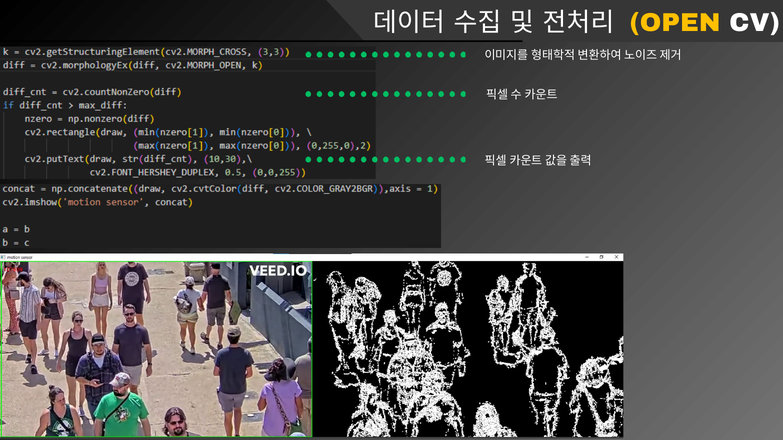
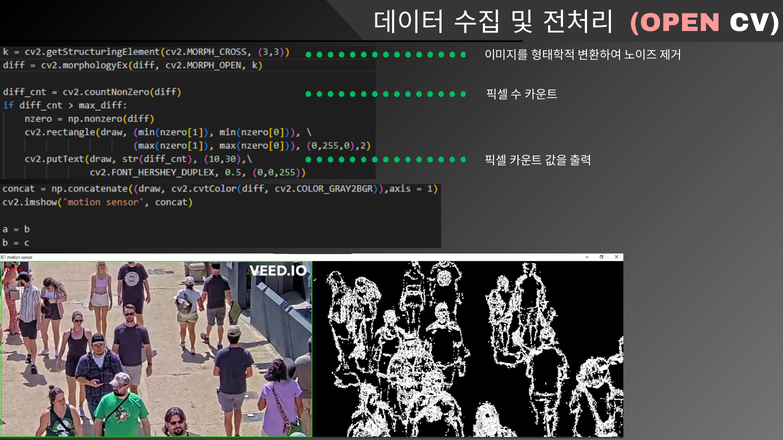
OPEN colour: yellow -> pink
